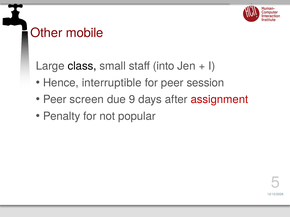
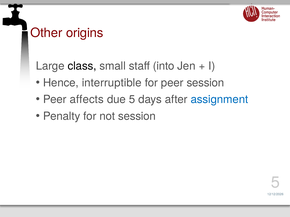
mobile: mobile -> origins
screen: screen -> affects
due 9: 9 -> 5
assignment colour: red -> blue
not popular: popular -> session
